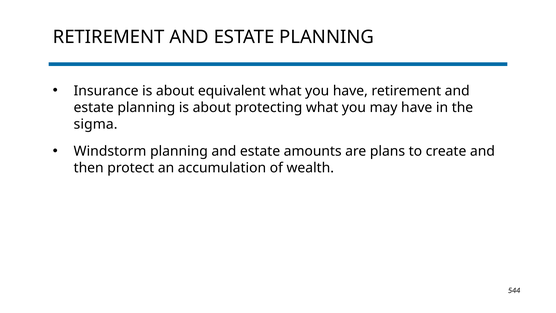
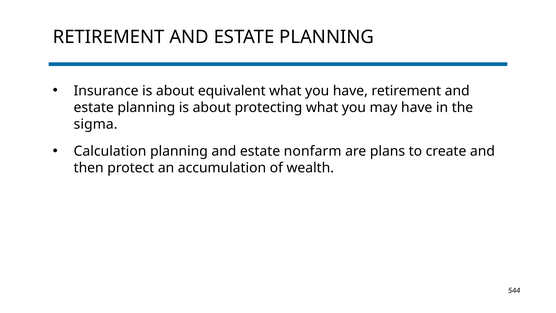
Windstorm: Windstorm -> Calculation
amounts: amounts -> nonfarm
